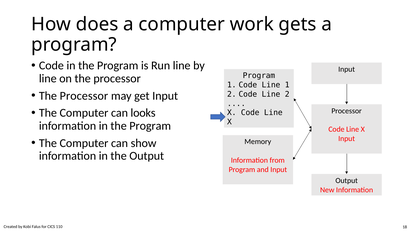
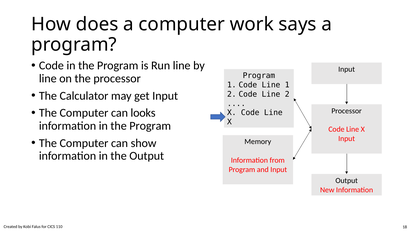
gets: gets -> says
Processor at (84, 96): Processor -> Calculator
